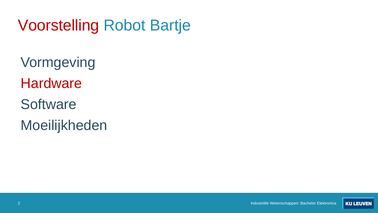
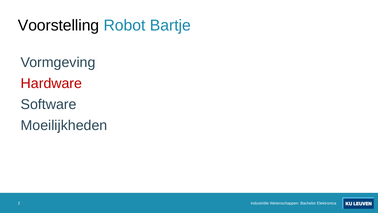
Voorstelling colour: red -> black
